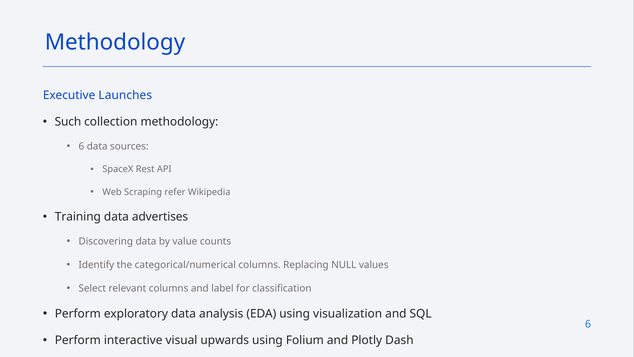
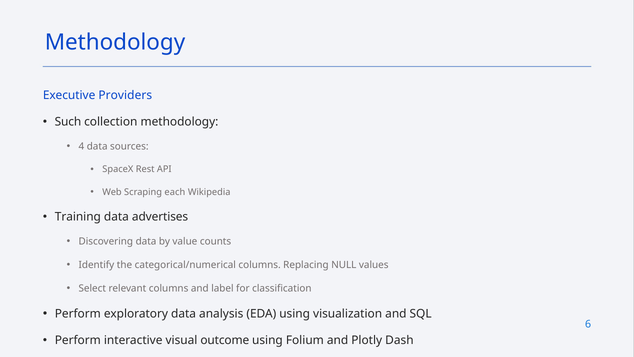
Launches: Launches -> Providers
6 at (81, 146): 6 -> 4
refer: refer -> each
upwards: upwards -> outcome
